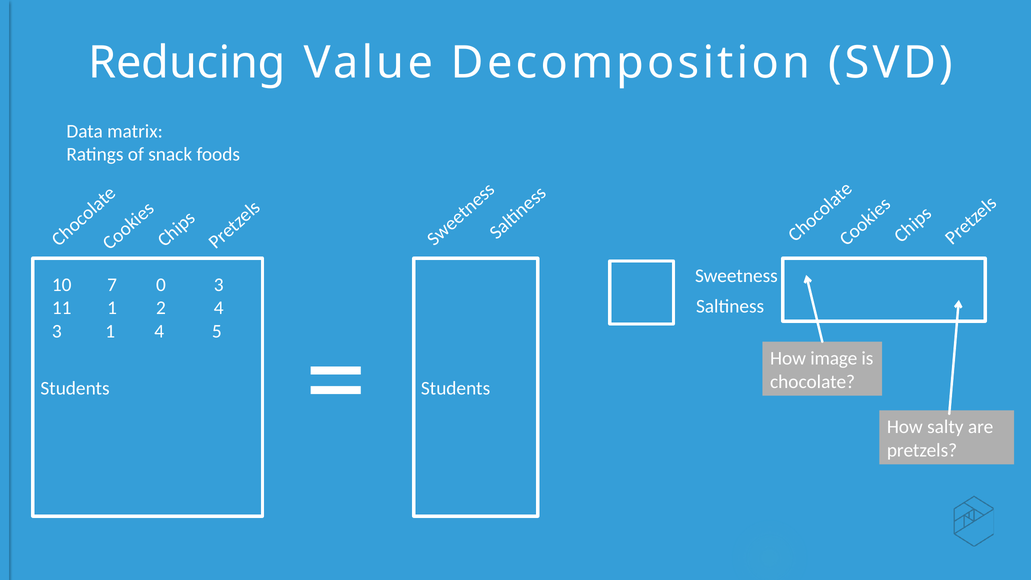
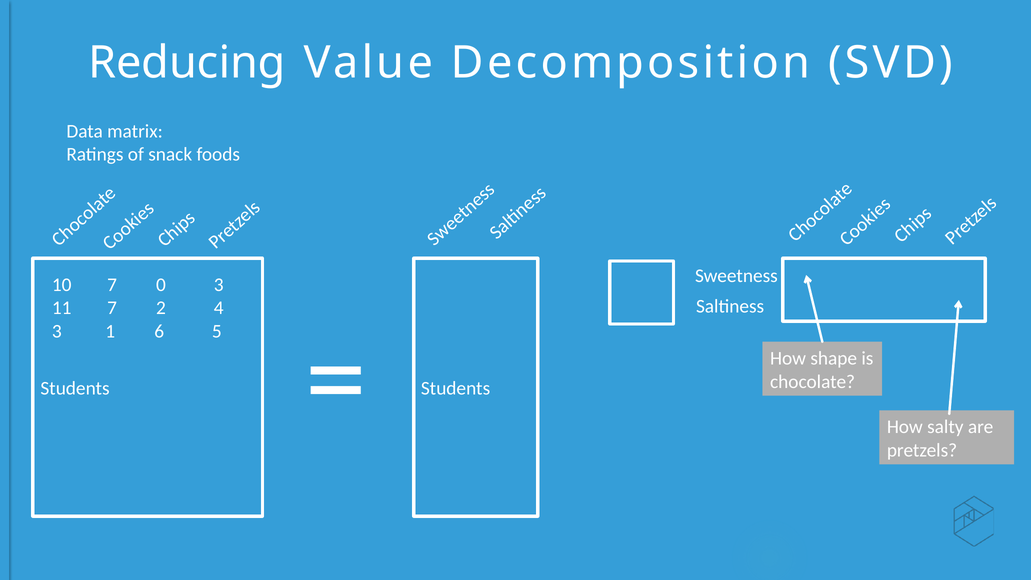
1 at (112, 308): 1 -> 7
1 4: 4 -> 6
image: image -> shape
